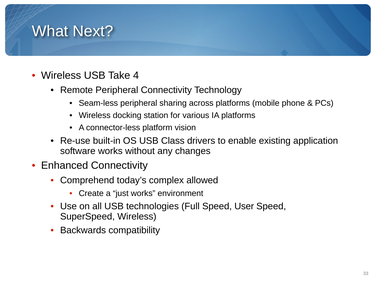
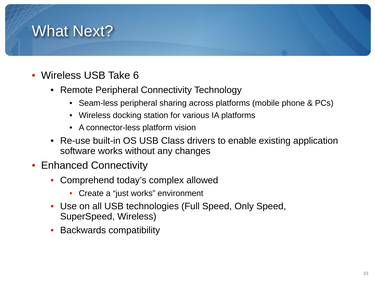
4: 4 -> 6
User: User -> Only
